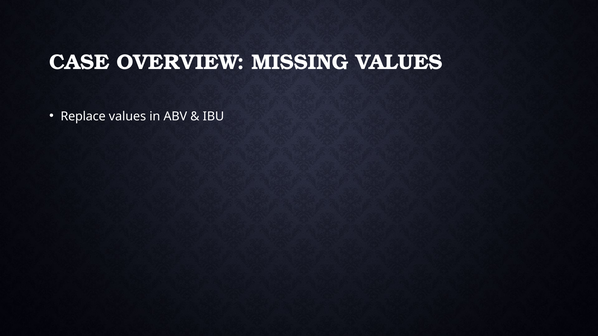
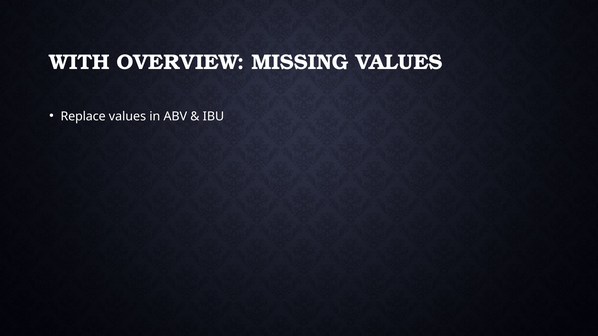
CASE: CASE -> WITH
